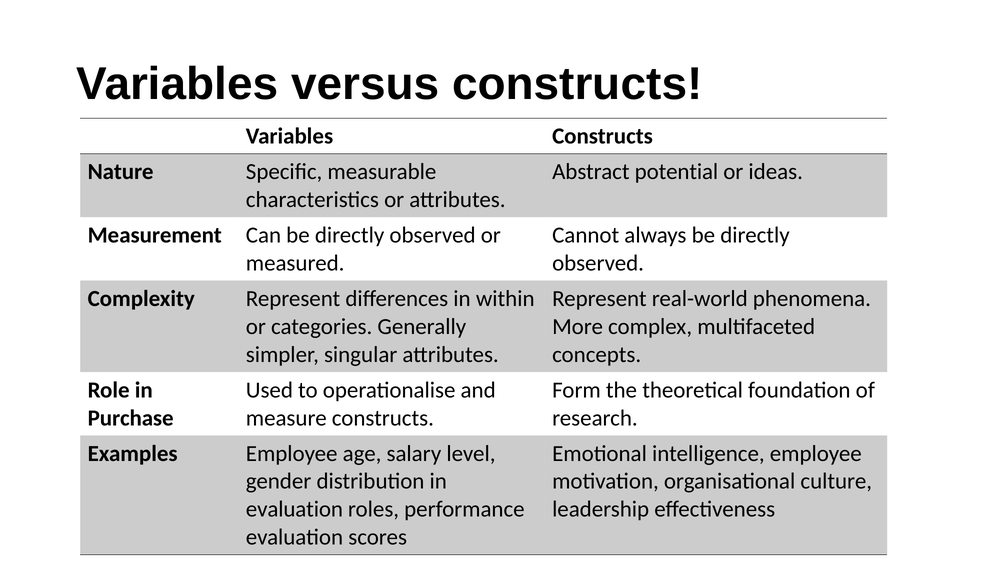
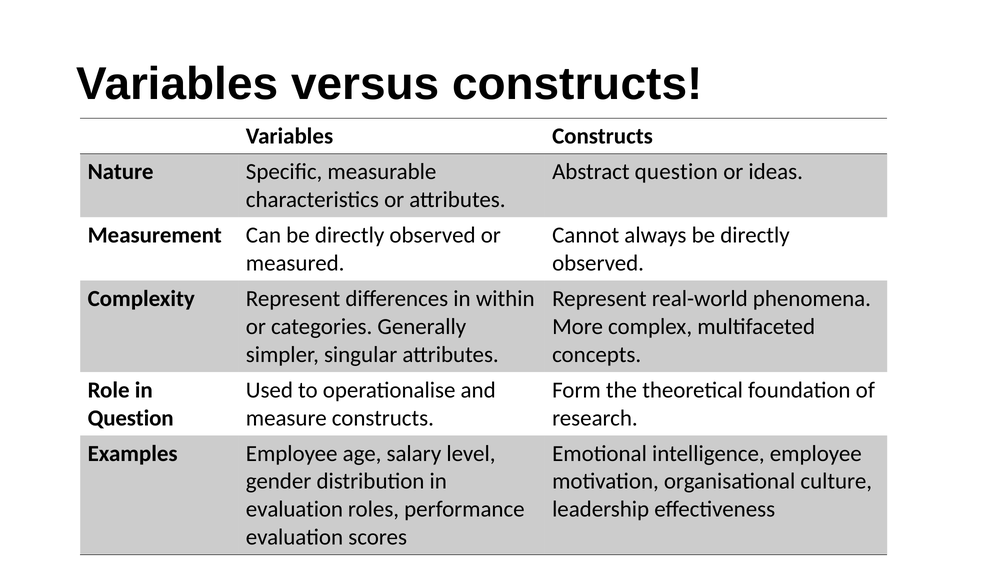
Abstract potential: potential -> question
Purchase at (131, 418): Purchase -> Question
